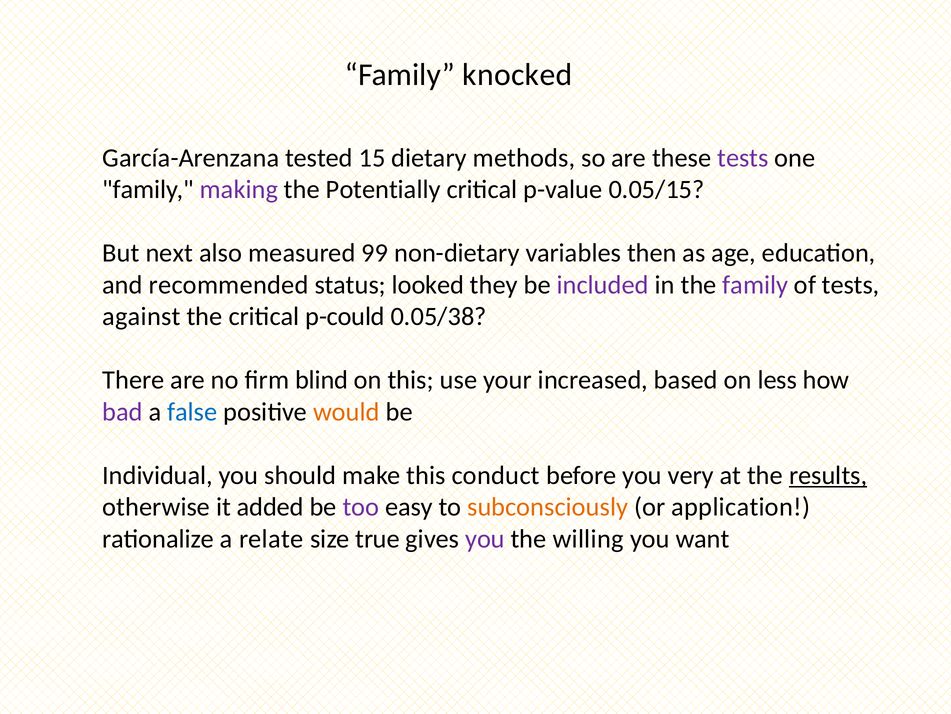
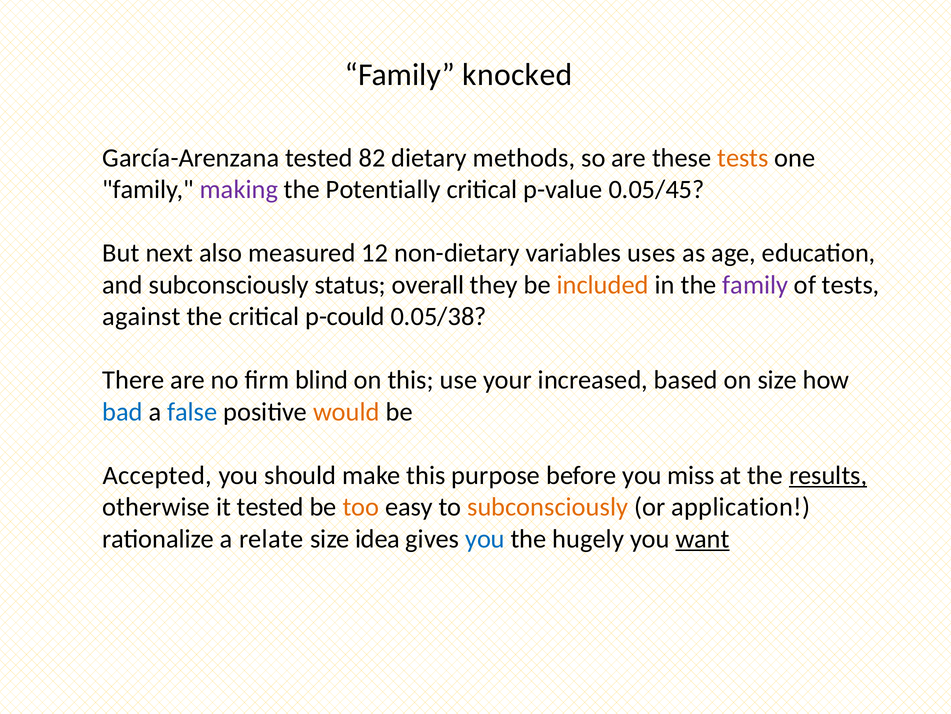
15: 15 -> 82
tests at (743, 158) colour: purple -> orange
0.05/15: 0.05/15 -> 0.05/45
99: 99 -> 12
then: then -> uses
and recommended: recommended -> subconsciously
looked: looked -> overall
included colour: purple -> orange
on less: less -> size
bad colour: purple -> blue
Individual: Individual -> Accepted
conduct: conduct -> purpose
very: very -> miss
it added: added -> tested
too colour: purple -> orange
true: true -> idea
you at (485, 538) colour: purple -> blue
willing: willing -> hugely
want underline: none -> present
